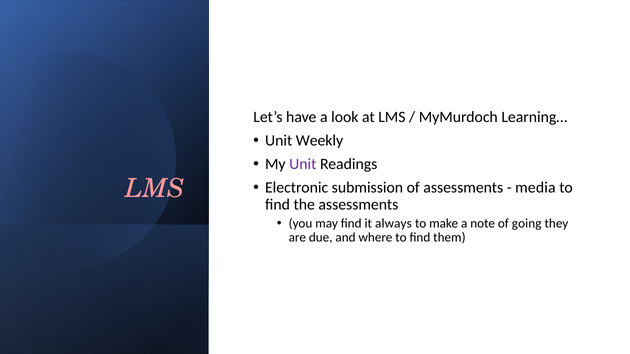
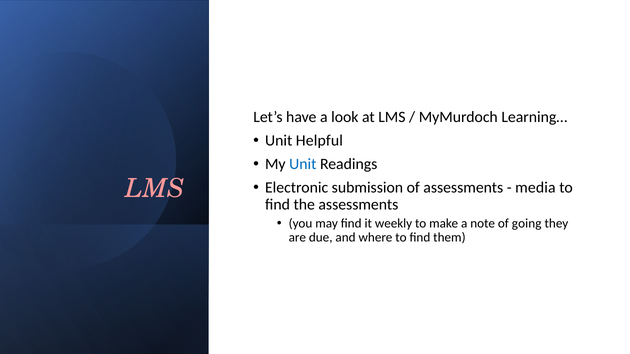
Weekly: Weekly -> Helpful
Unit at (303, 164) colour: purple -> blue
always: always -> weekly
